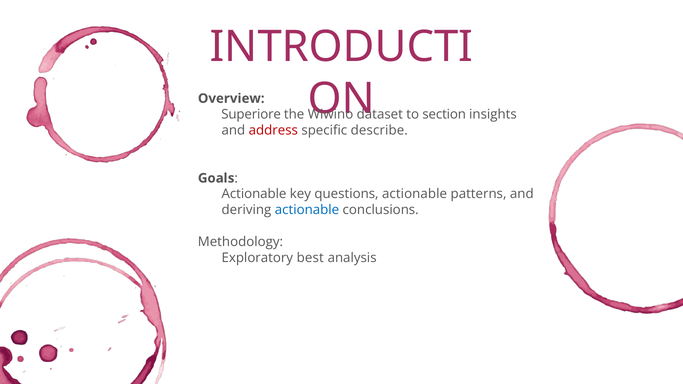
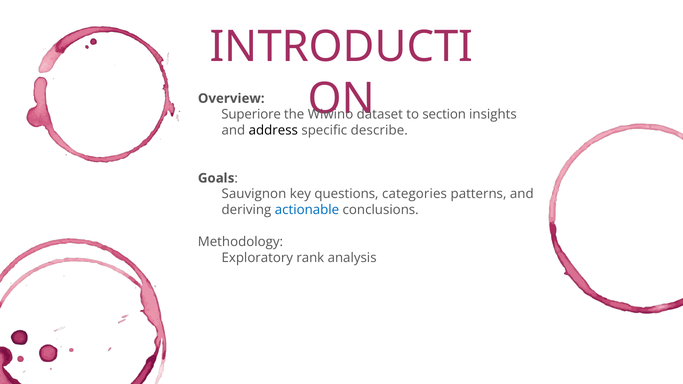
address colour: red -> black
Actionable at (254, 194): Actionable -> Sauvignon
questions actionable: actionable -> categories
best: best -> rank
